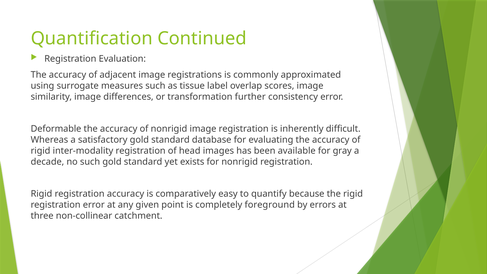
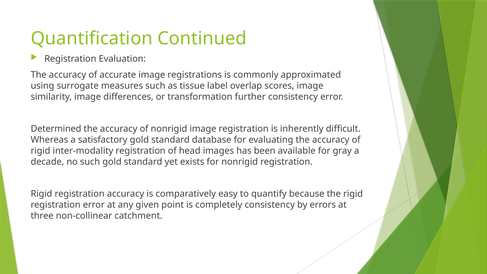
adjacent: adjacent -> accurate
Deformable: Deformable -> Determined
completely foreground: foreground -> consistency
